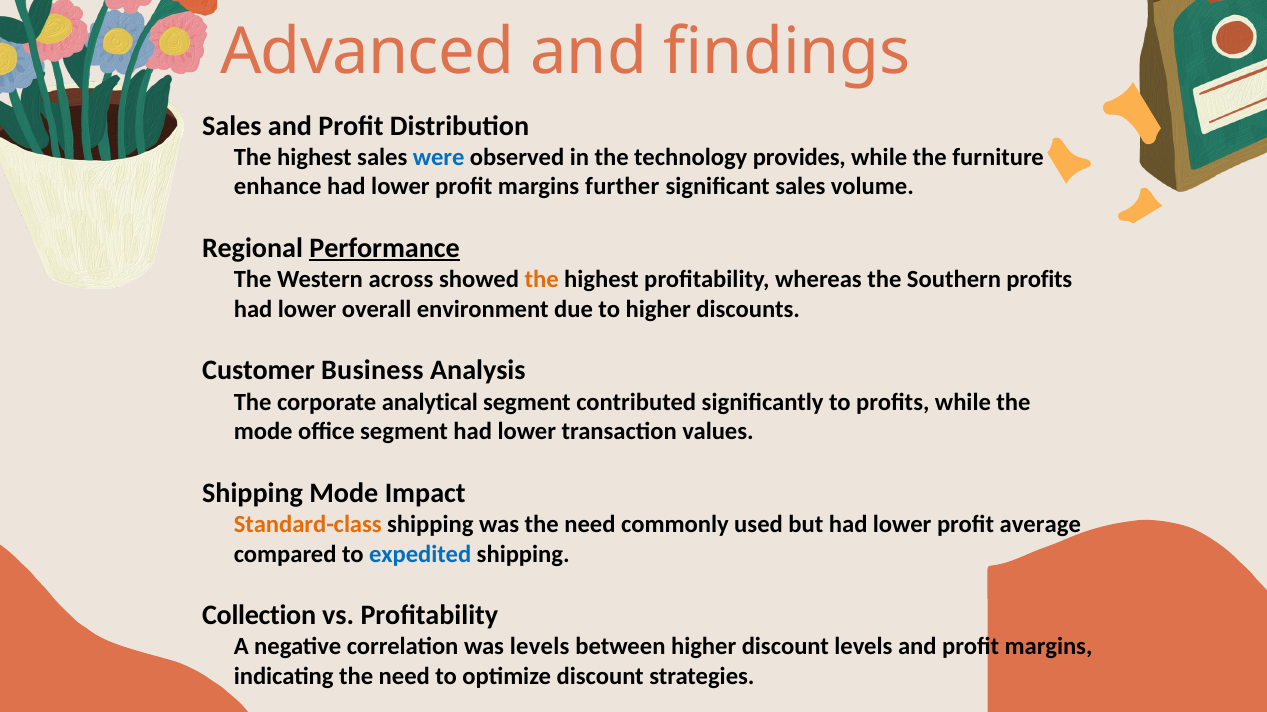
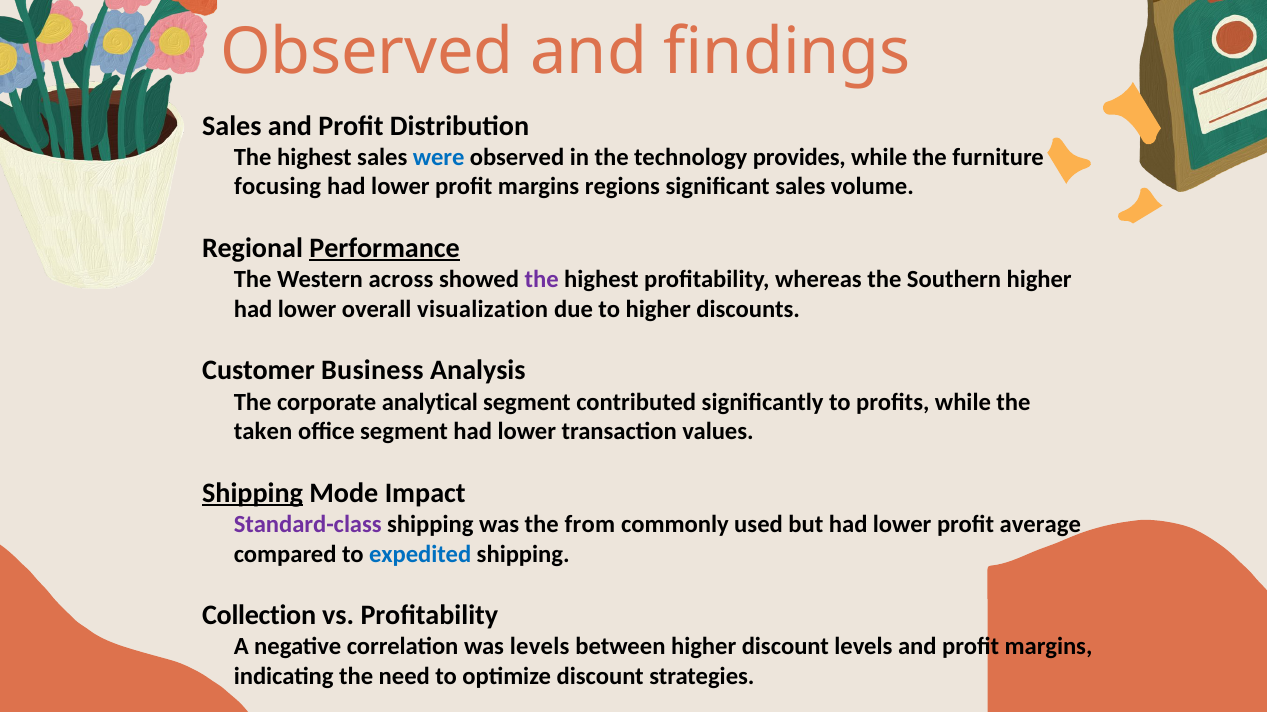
Advanced at (367, 52): Advanced -> Observed
enhance: enhance -> focusing
further: further -> regions
the at (542, 280) colour: orange -> purple
Southern profits: profits -> higher
environment: environment -> visualization
mode at (263, 432): mode -> taken
Shipping at (253, 494) underline: none -> present
Standard-class colour: orange -> purple
was the need: need -> from
